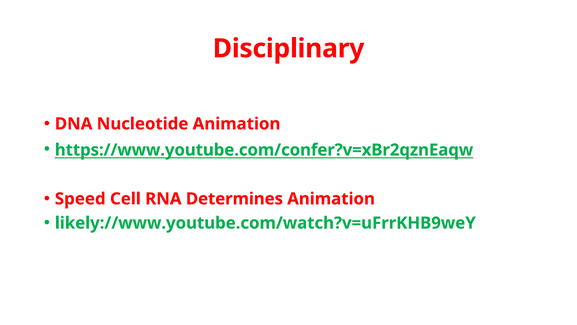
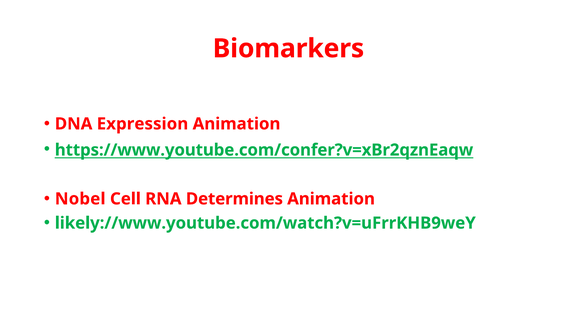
Disciplinary: Disciplinary -> Biomarkers
Nucleotide: Nucleotide -> Expression
Speed: Speed -> Nobel
